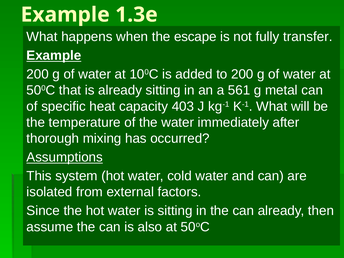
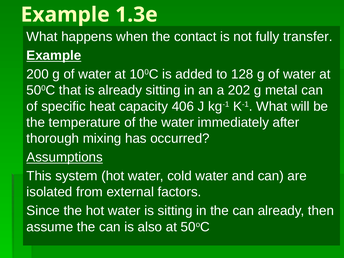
escape: escape -> contact
to 200: 200 -> 128
561: 561 -> 202
403: 403 -> 406
